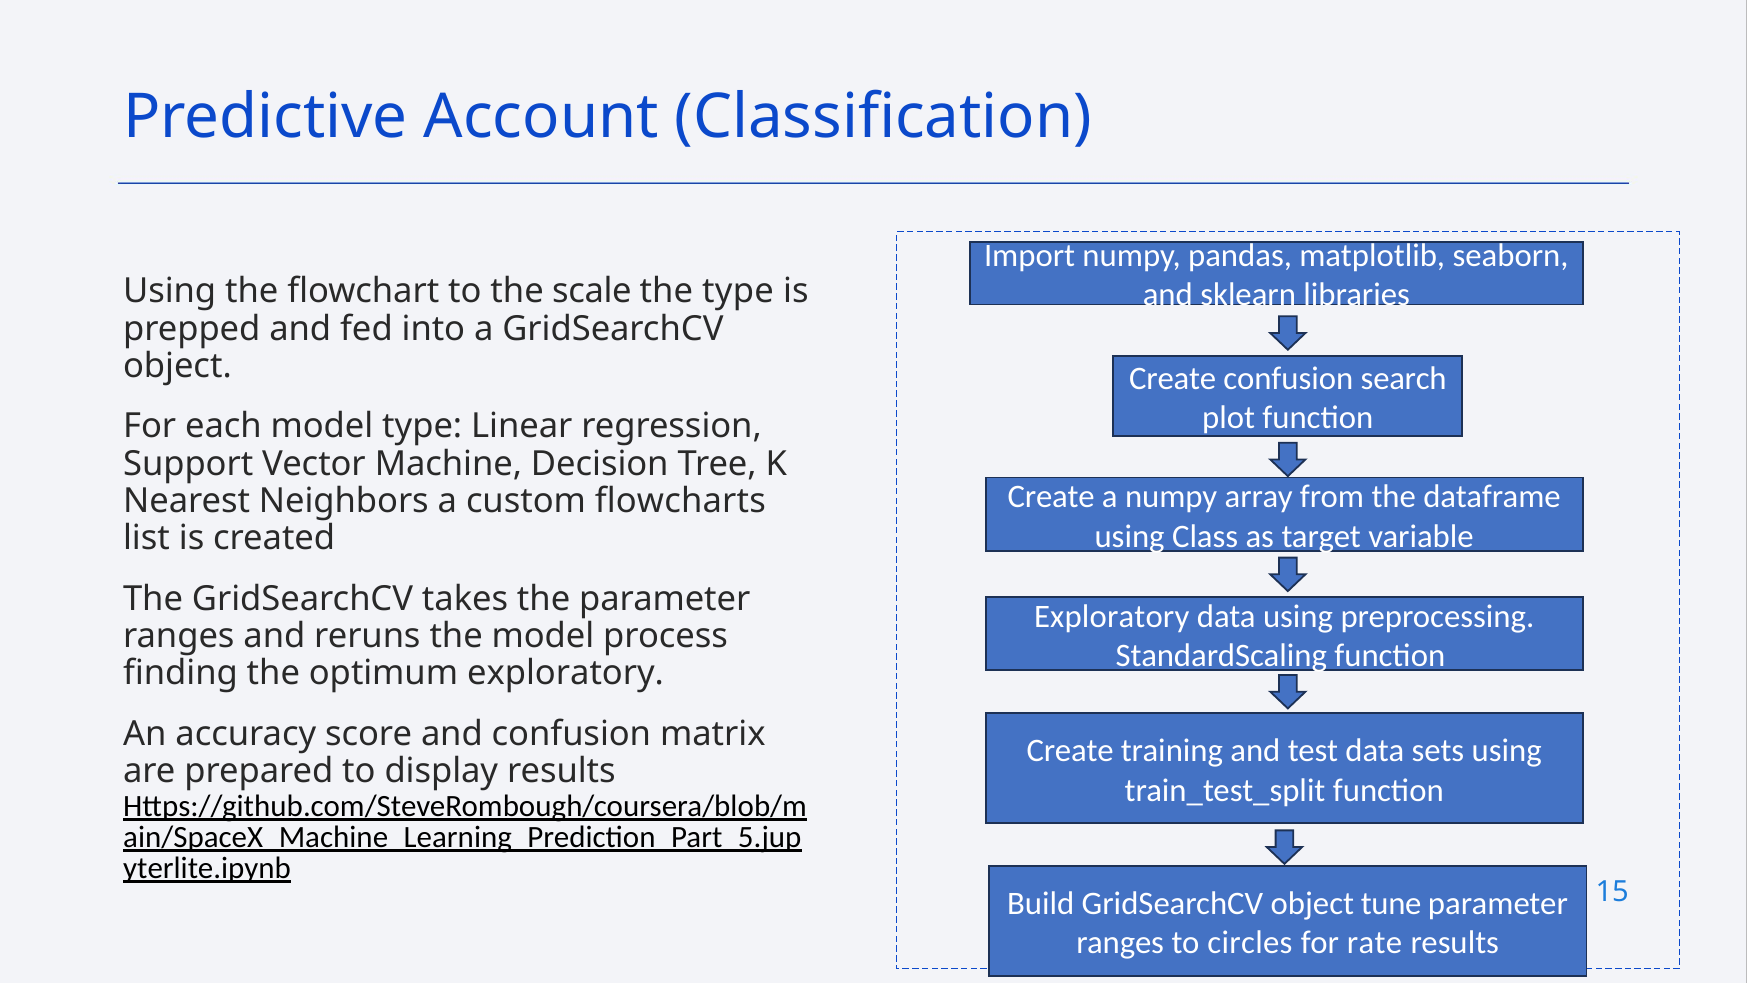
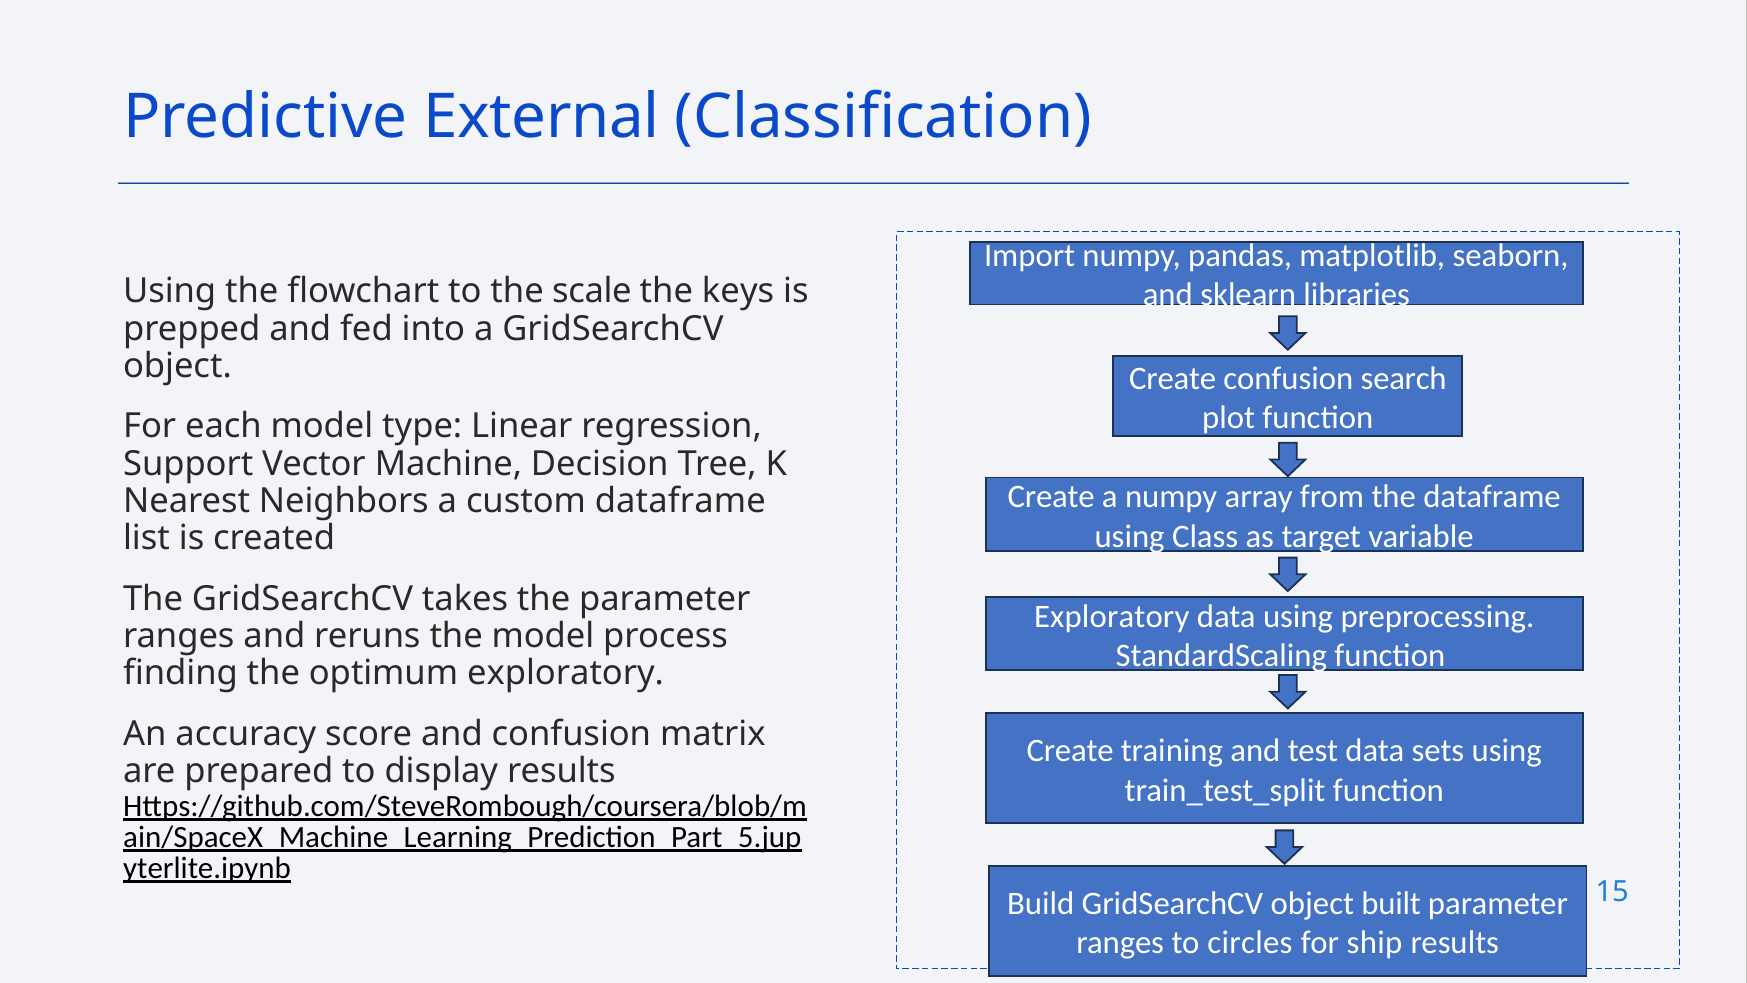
Account: Account -> External
the type: type -> keys
custom flowcharts: flowcharts -> dataframe
tune: tune -> built
rate: rate -> ship
